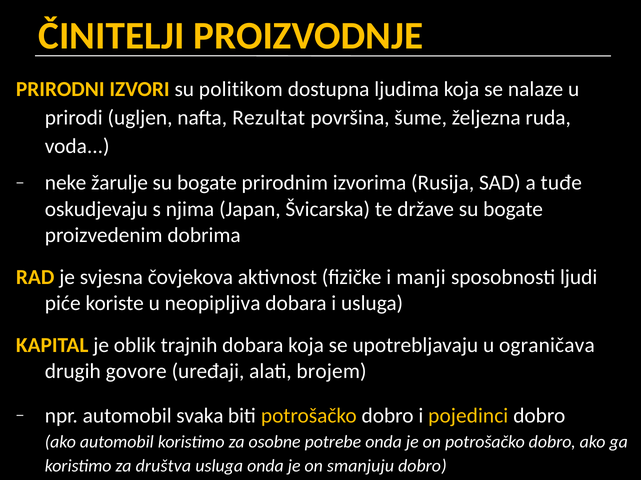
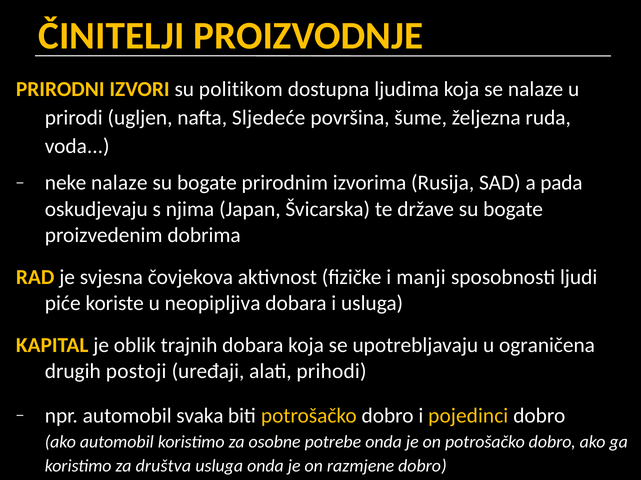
Rezultat: Rezultat -> Sljedeće
neke žarulje: žarulje -> nalaze
tuđe: tuđe -> pada
ograničava: ograničava -> ograničena
govore: govore -> postoji
brojem: brojem -> prihodi
smanjuju: smanjuju -> razmjene
